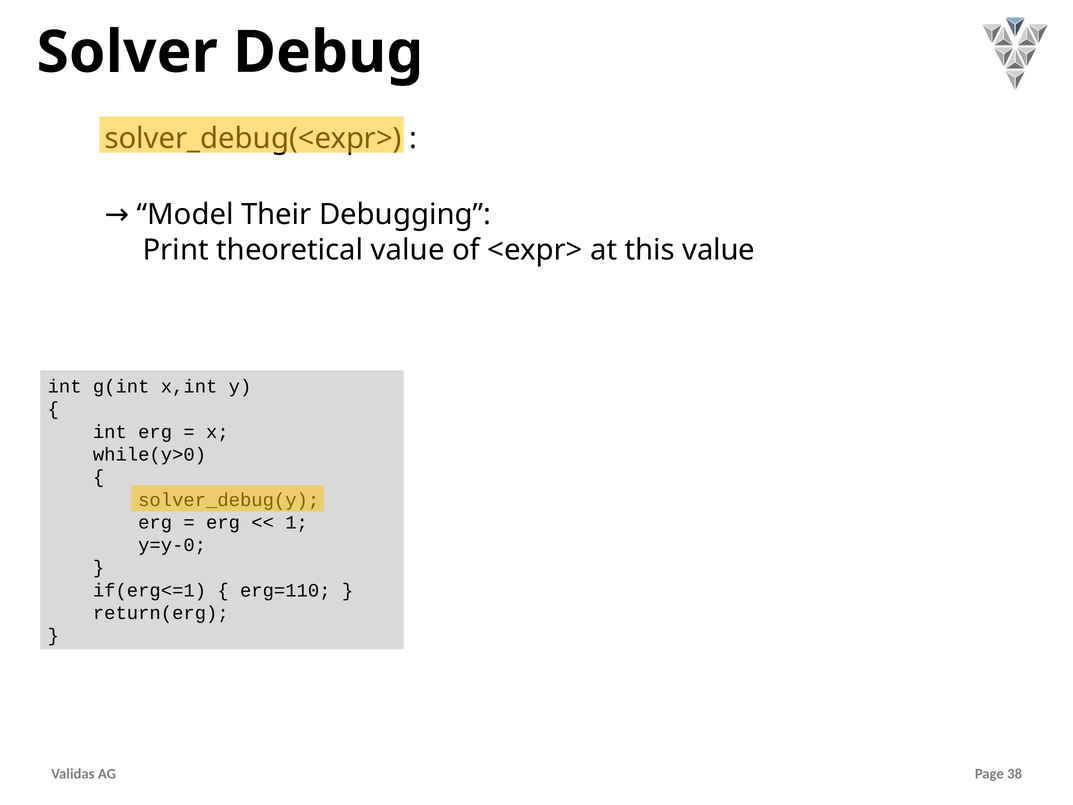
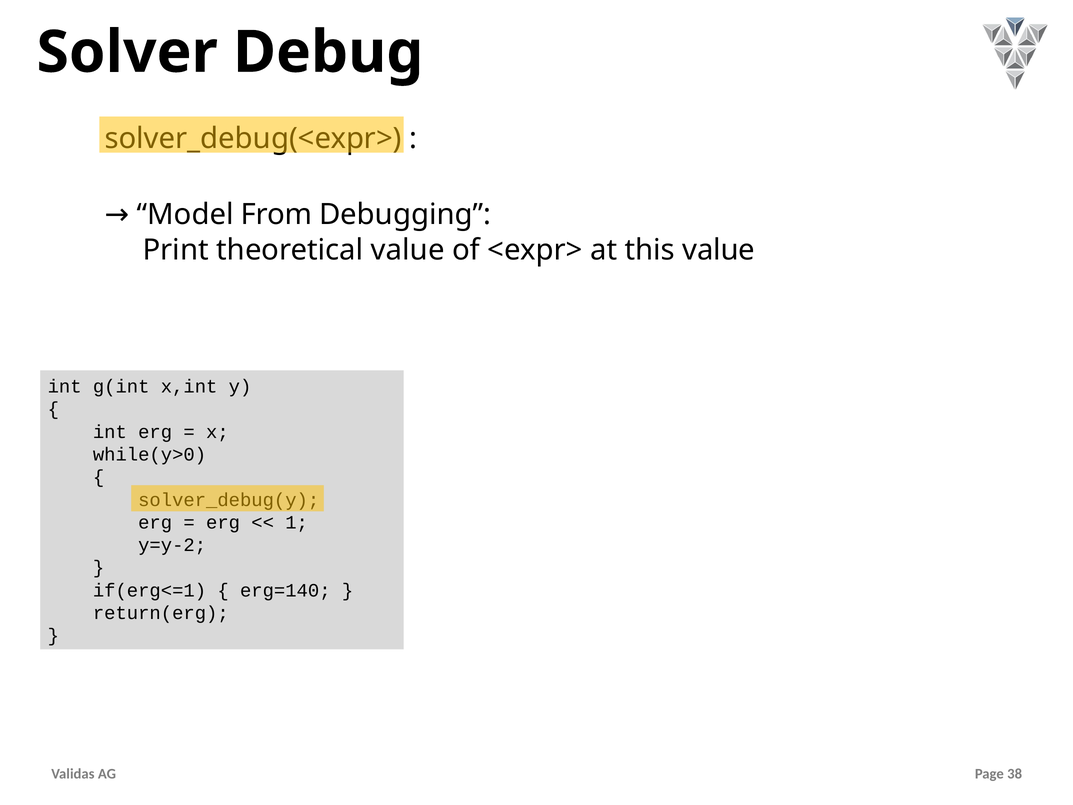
Their: Their -> From
y=y-0: y=y-0 -> y=y-2
erg=110: erg=110 -> erg=140
